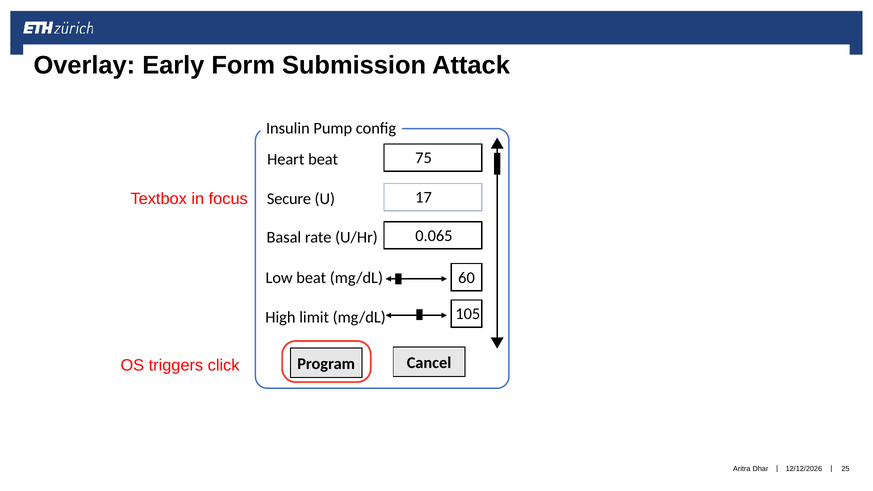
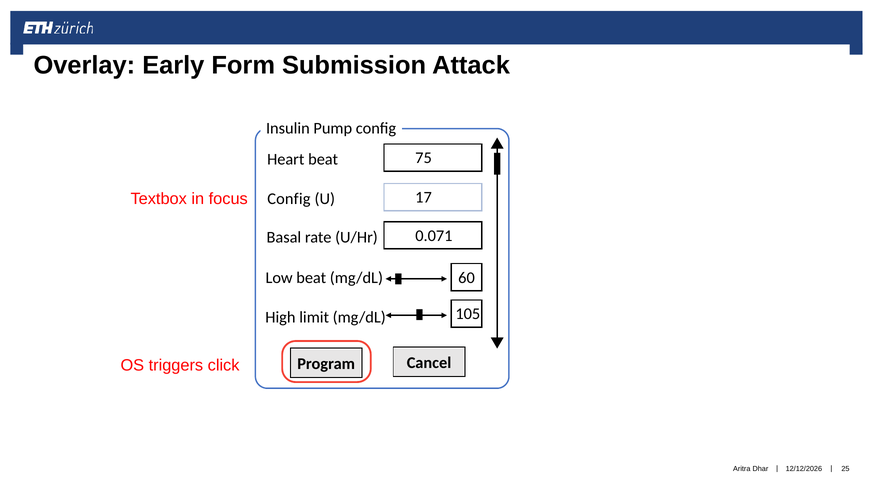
Secure at (289, 199): Secure -> Config
0.065: 0.065 -> 0.071
